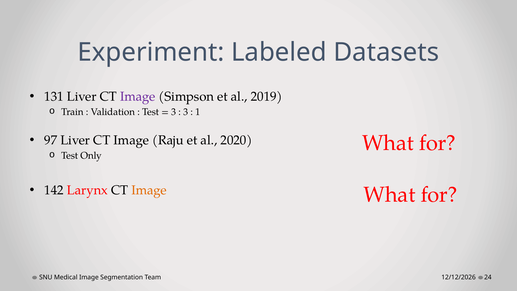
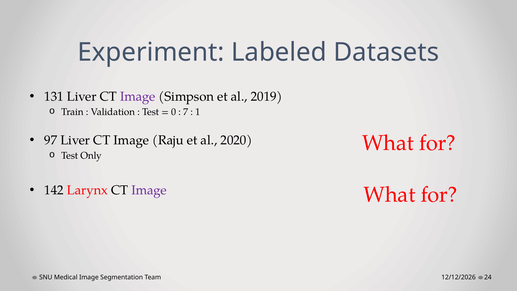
3 at (174, 112): 3 -> 0
3 at (186, 112): 3 -> 7
Image at (149, 190) colour: orange -> purple
